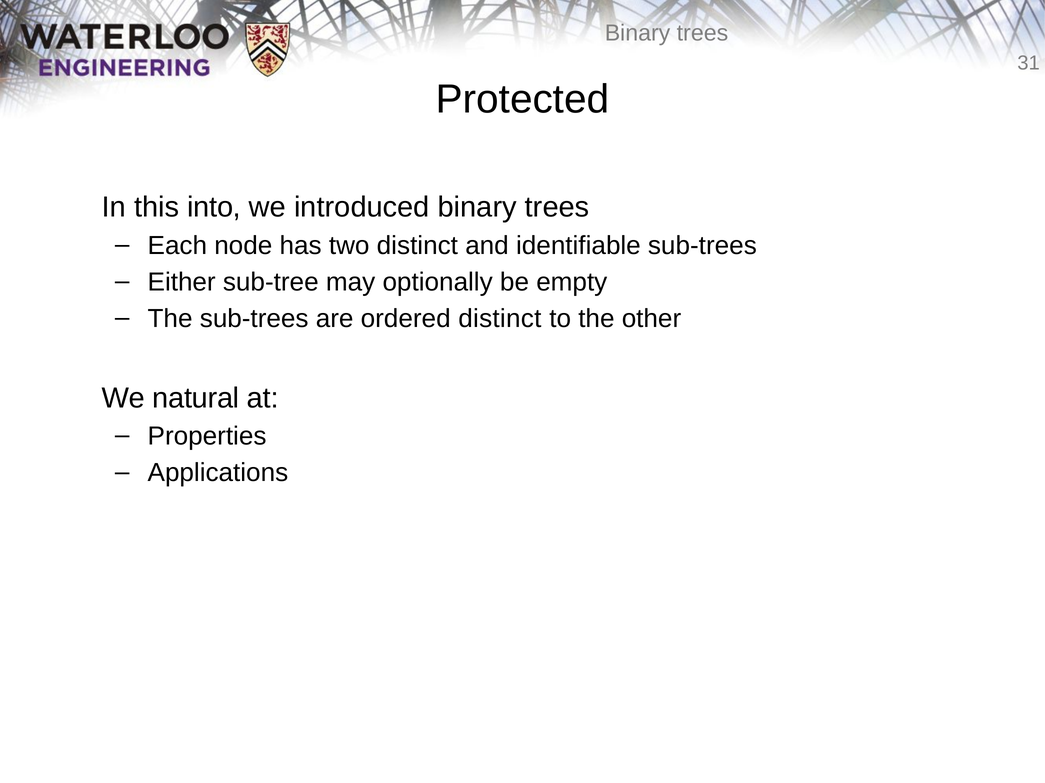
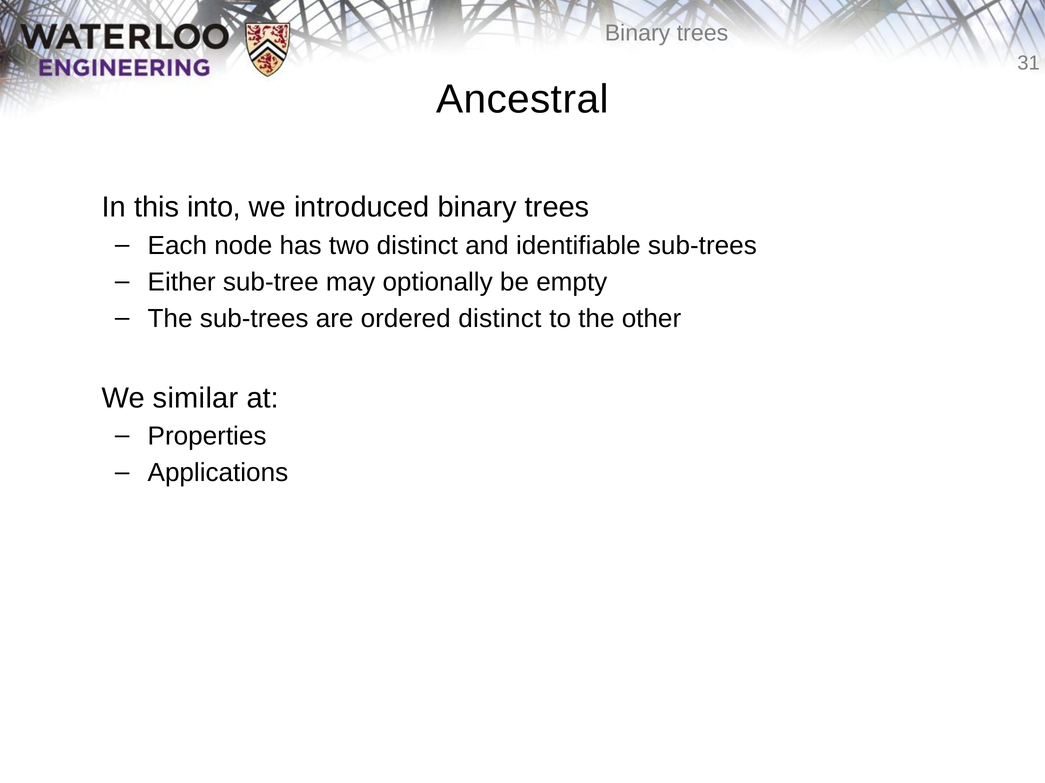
Protected: Protected -> Ancestral
natural: natural -> similar
